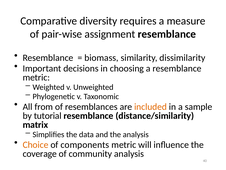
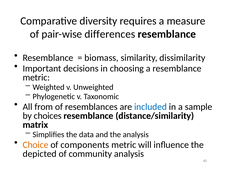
assignment: assignment -> differences
included colour: orange -> blue
tutorial: tutorial -> choices
coverage: coverage -> depicted
